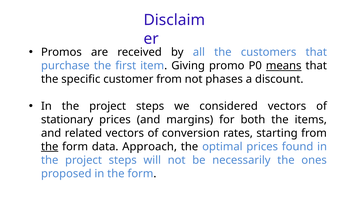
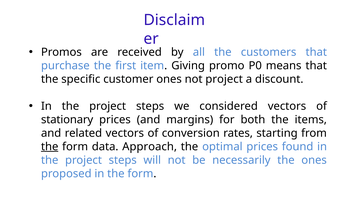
means underline: present -> none
customer from: from -> ones
not phases: phases -> project
